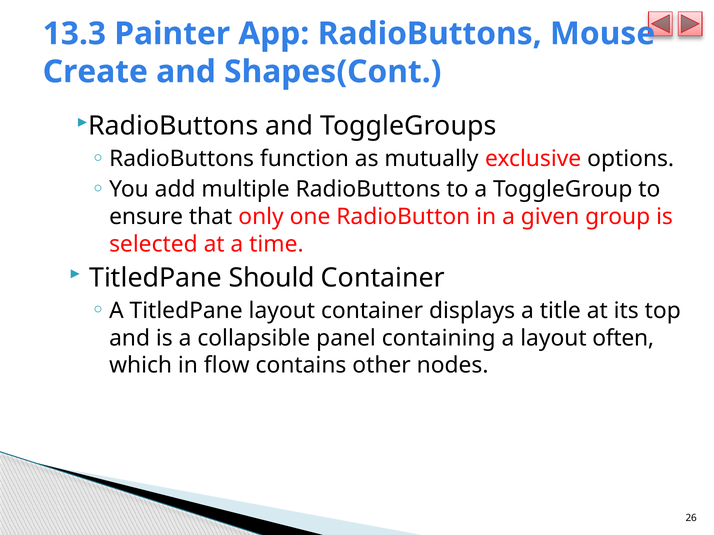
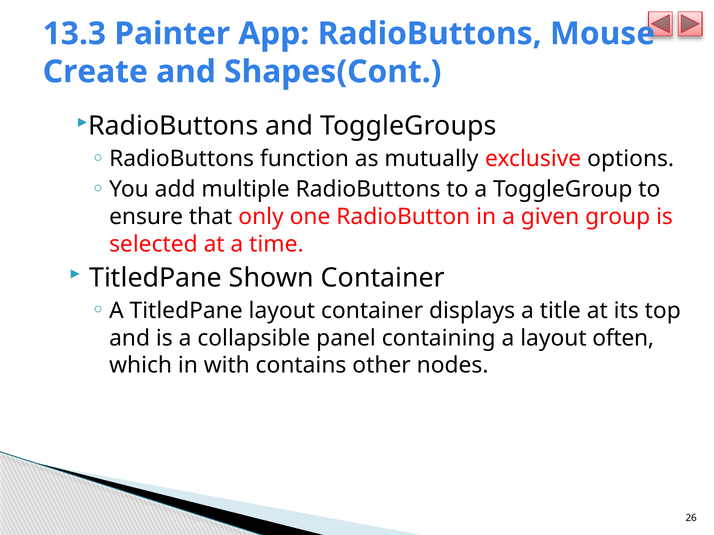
Should: Should -> Shown
flow: flow -> with
